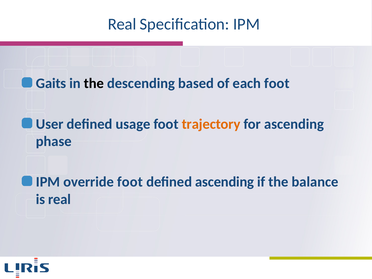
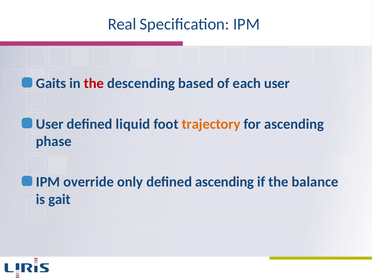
the at (94, 83) colour: black -> red
each foot: foot -> user
usage: usage -> liquid
override foot: foot -> only
is real: real -> gait
